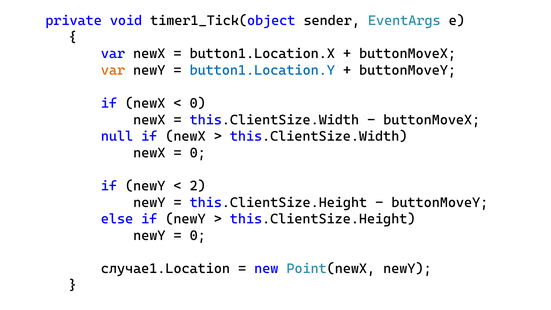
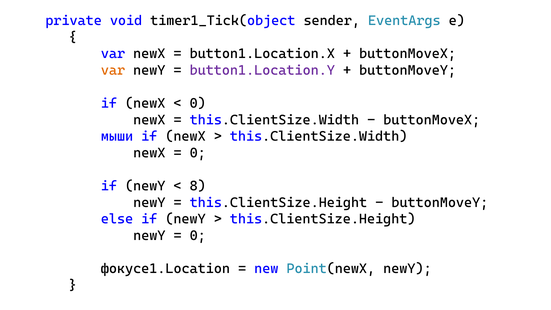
button1.Location.Y colour: blue -> purple
null: null -> мыши
2: 2 -> 8
случае1.Location: случае1.Location -> фокусе1.Location
